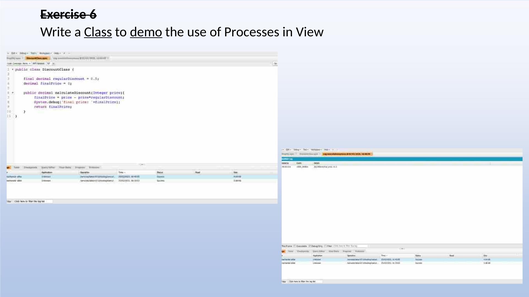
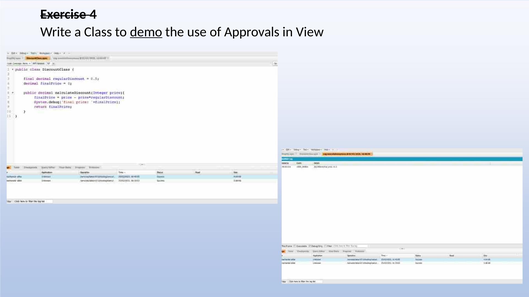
6: 6 -> 4
Class underline: present -> none
Processes: Processes -> Approvals
